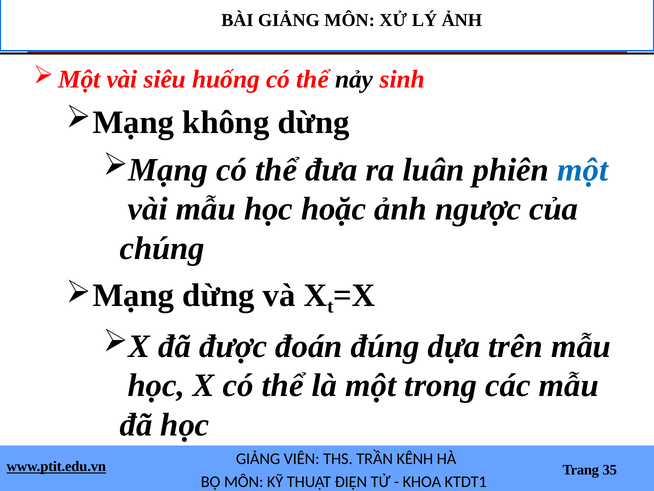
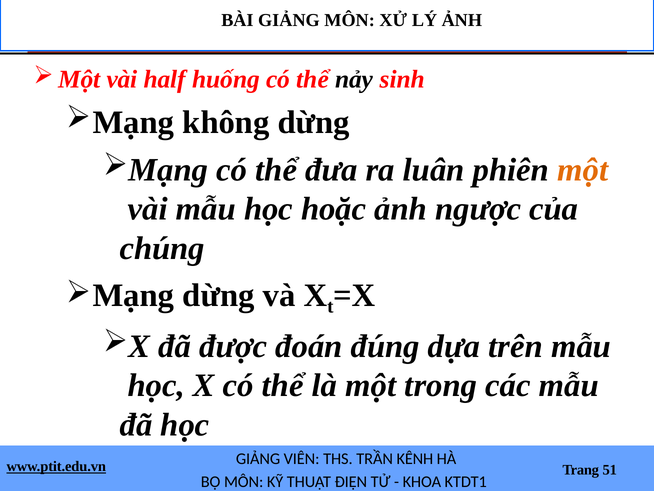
siêu: siêu -> half
một at (583, 170) colour: blue -> orange
35: 35 -> 51
